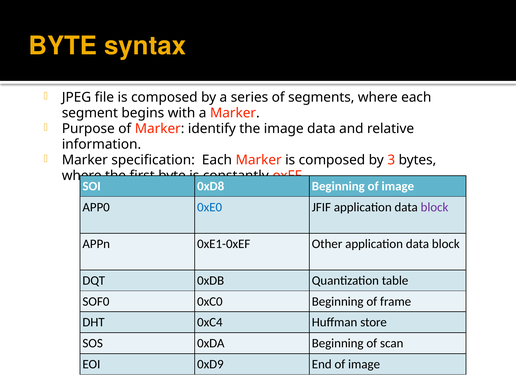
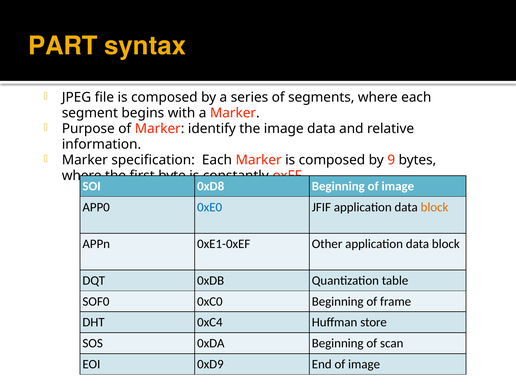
BYTE at (63, 46): BYTE -> PART
3: 3 -> 9
block at (435, 207) colour: purple -> orange
